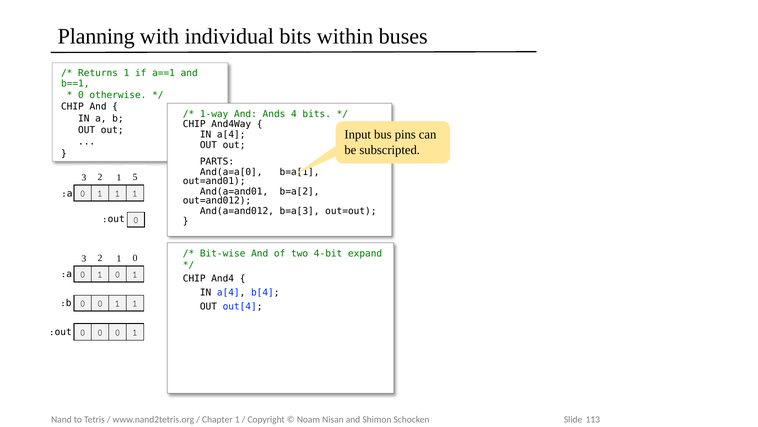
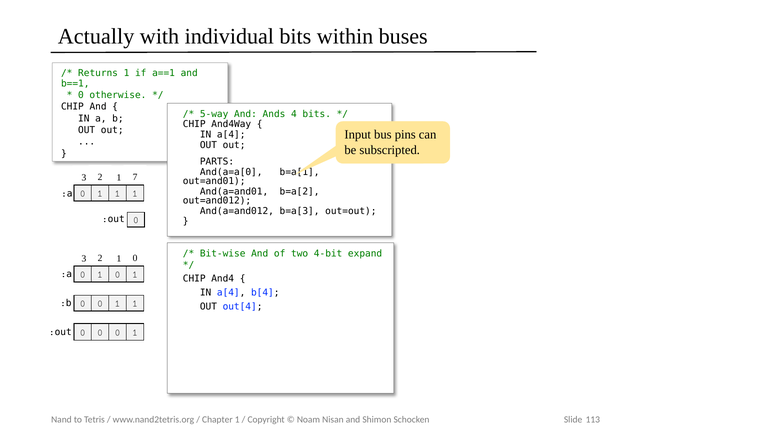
Planning: Planning -> Actually
1-way: 1-way -> 5-way
5: 5 -> 7
